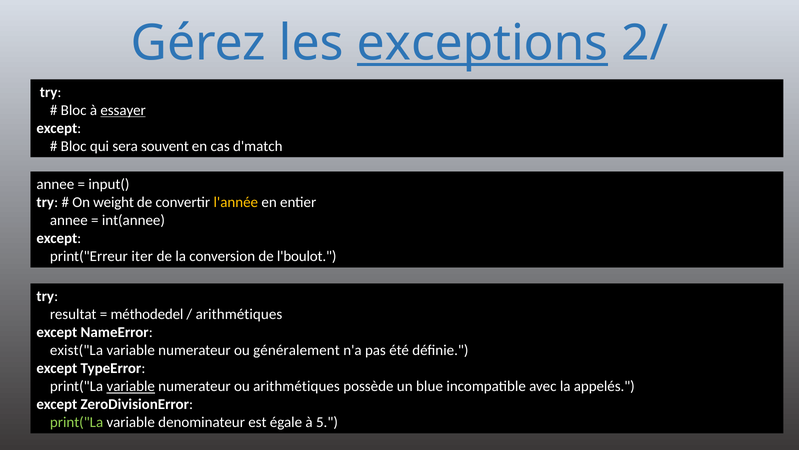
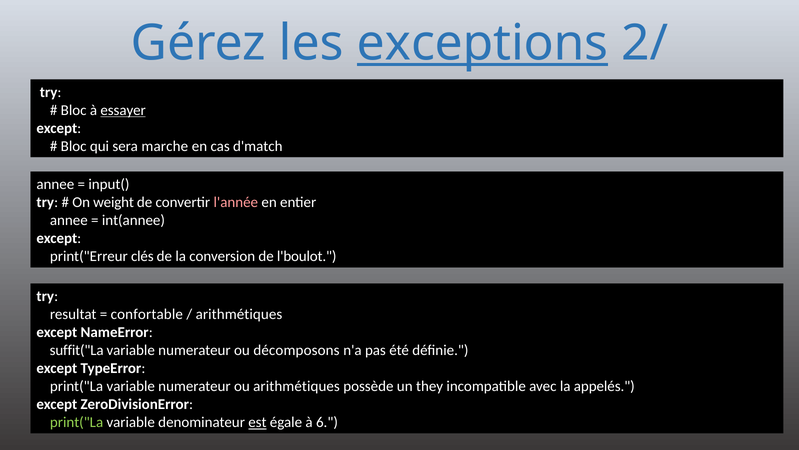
souvent: souvent -> marche
l'année colour: yellow -> pink
iter: iter -> clés
méthodedel: méthodedel -> confortable
exist("La: exist("La -> suffit("La
généralement: généralement -> décomposons
variable at (131, 386) underline: present -> none
blue: blue -> they
est underline: none -> present
5: 5 -> 6
